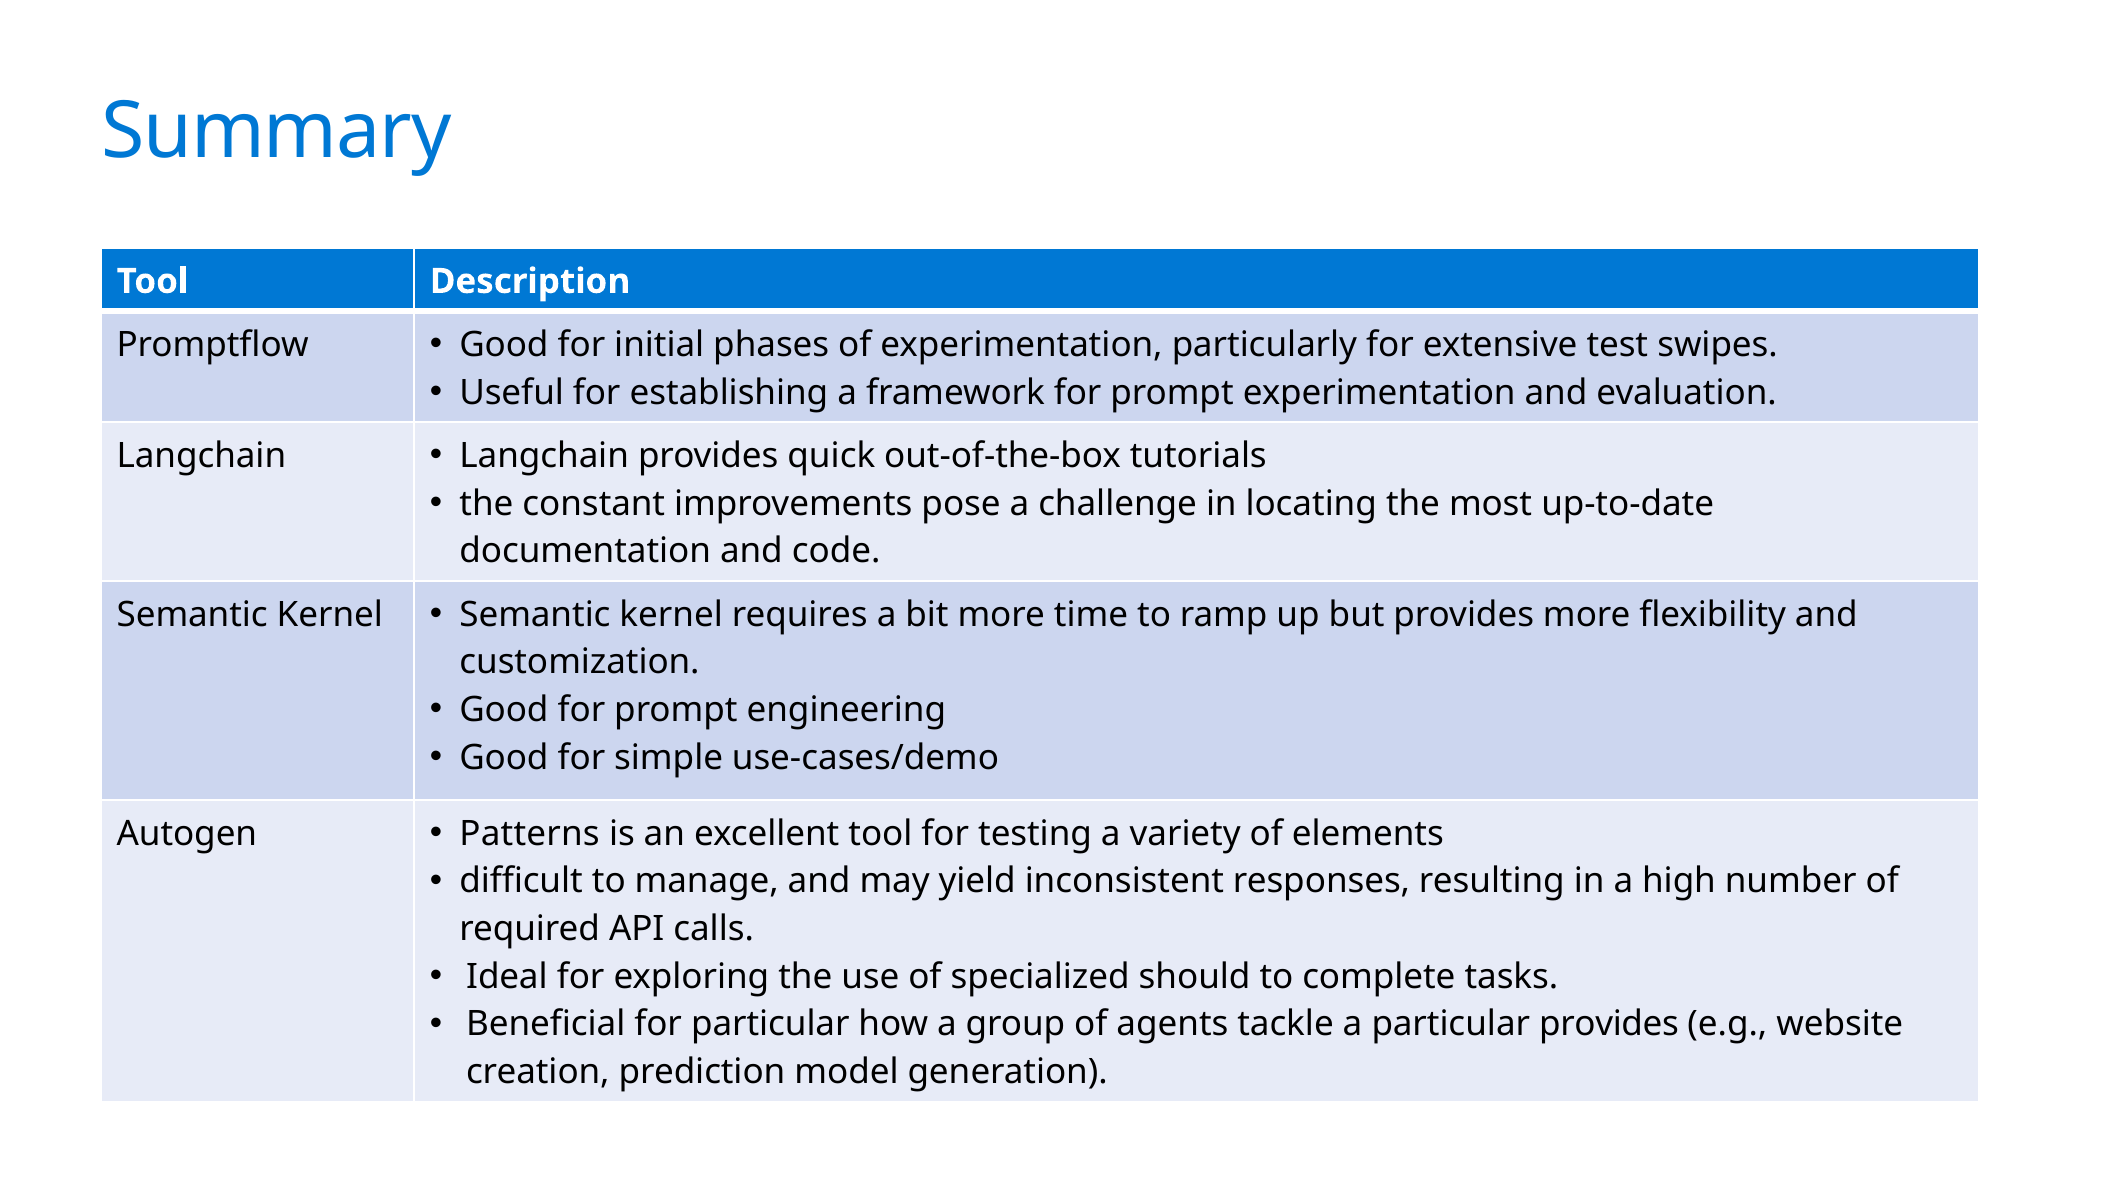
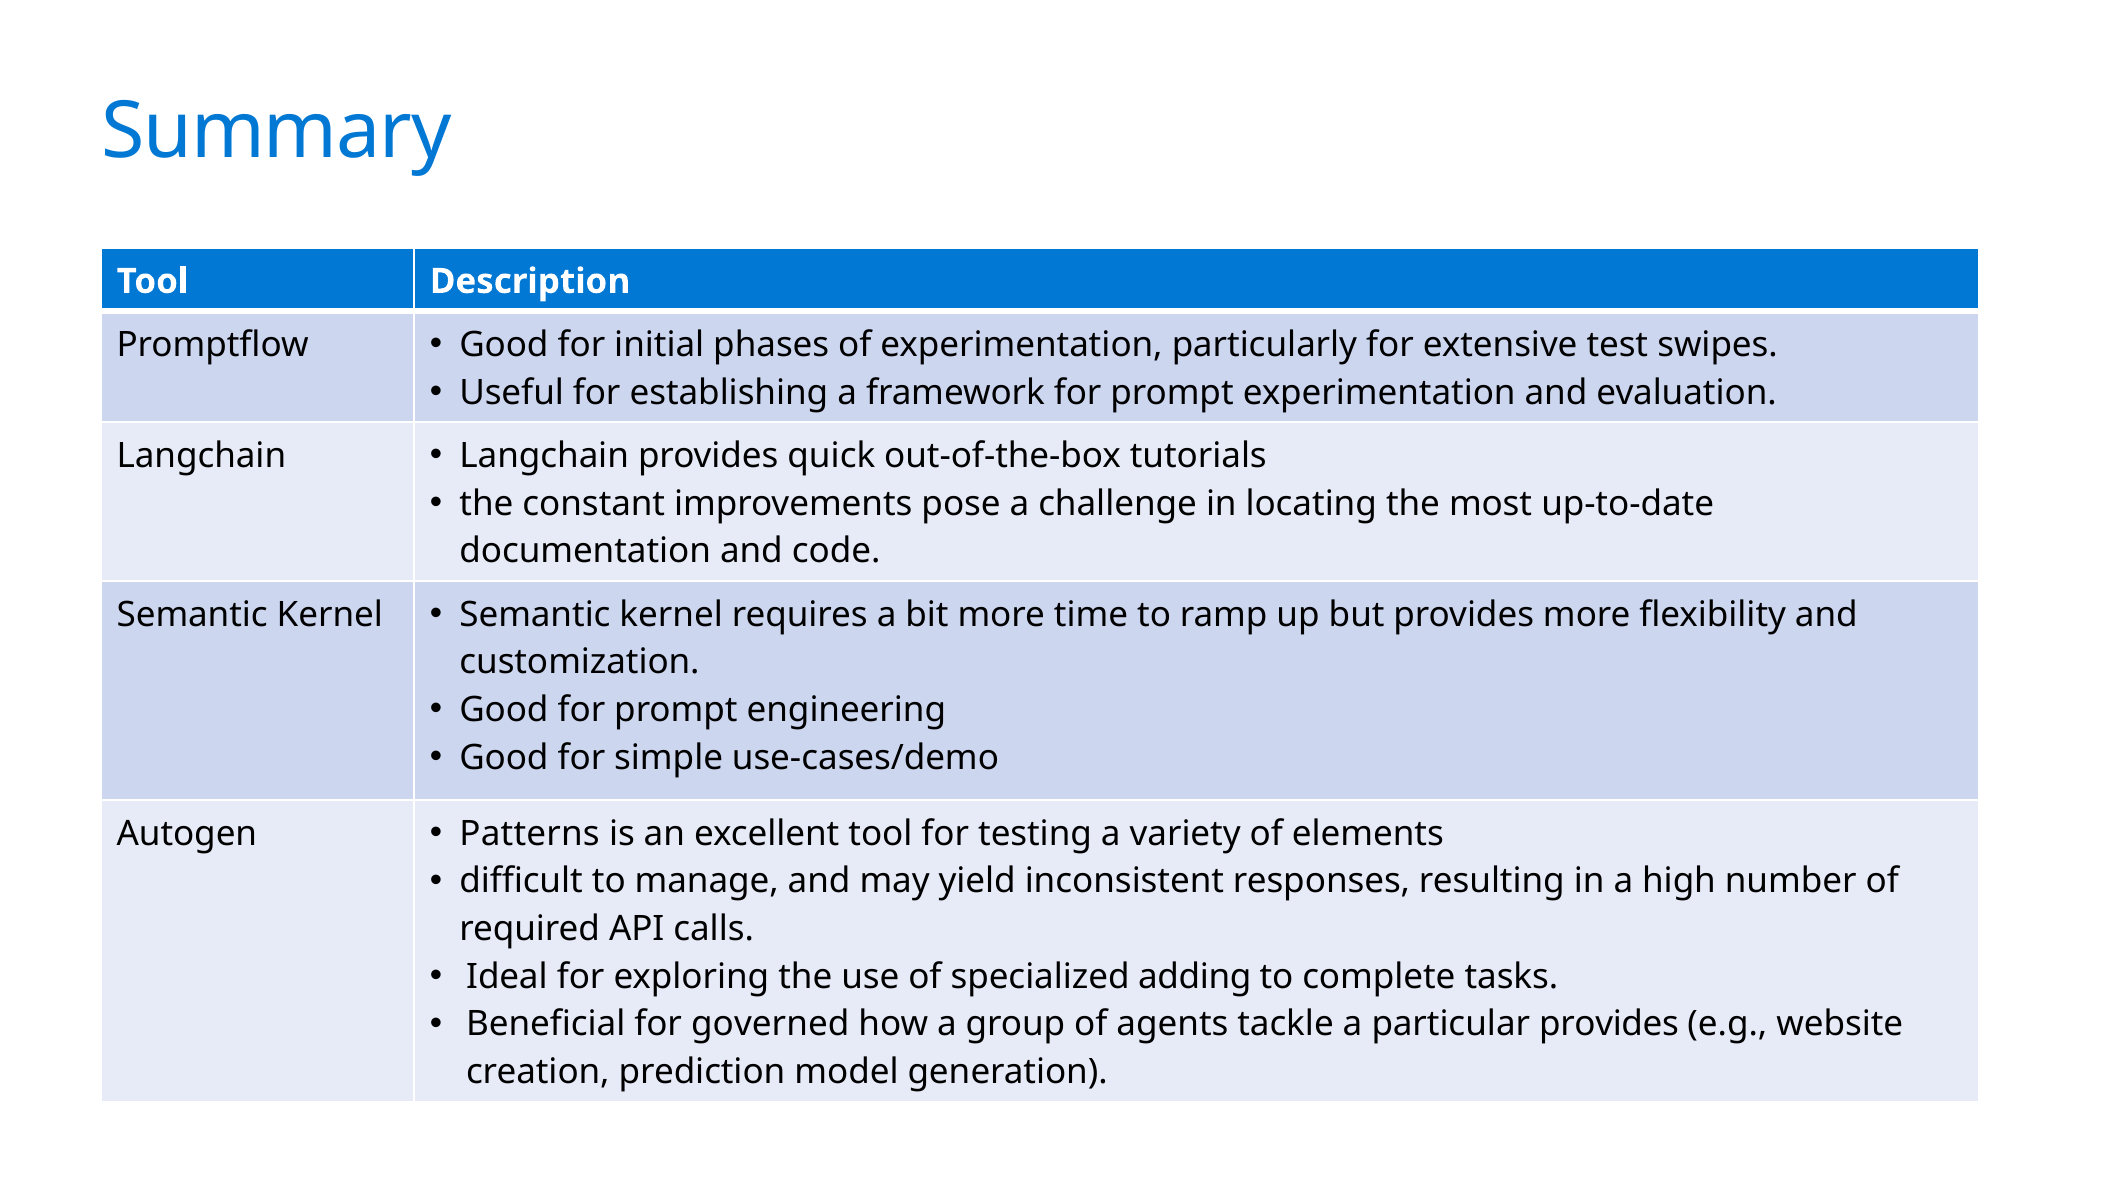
should: should -> adding
for particular: particular -> governed
